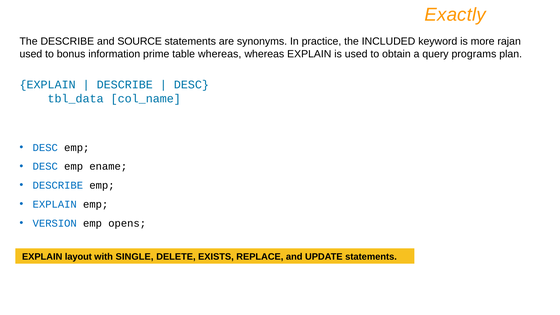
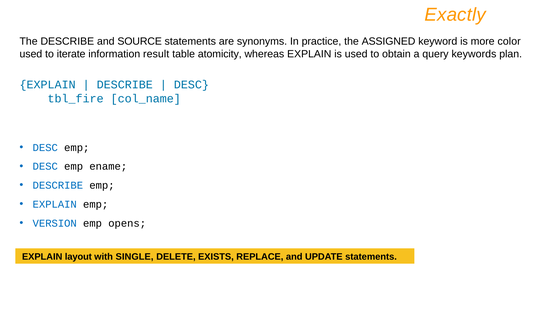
INCLUDED: INCLUDED -> ASSIGNED
rajan: rajan -> color
bonus: bonus -> iterate
prime: prime -> result
table whereas: whereas -> atomicity
programs: programs -> keywords
tbl_data: tbl_data -> tbl_fire
